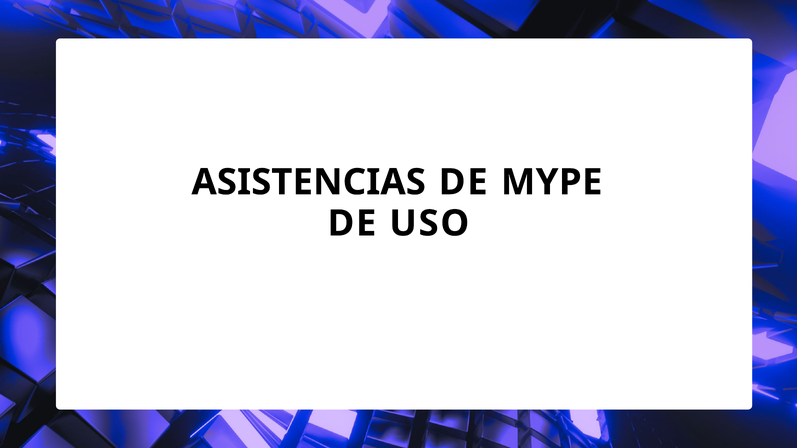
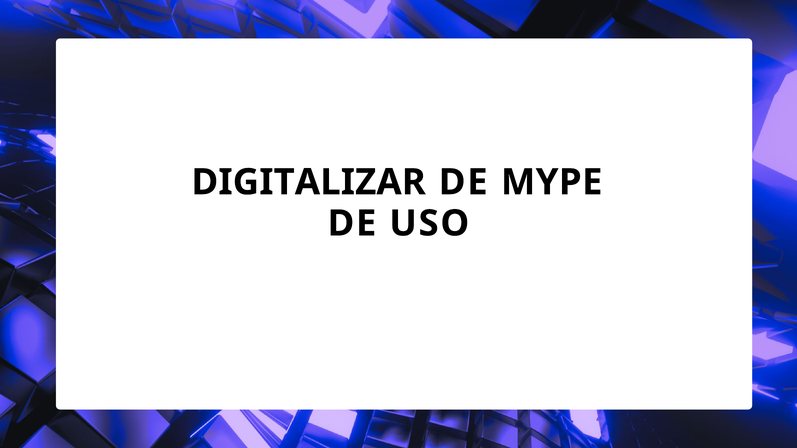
ASISTENCIAS: ASISTENCIAS -> DIGITALIZAR
